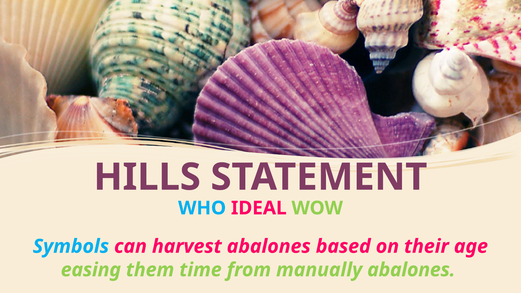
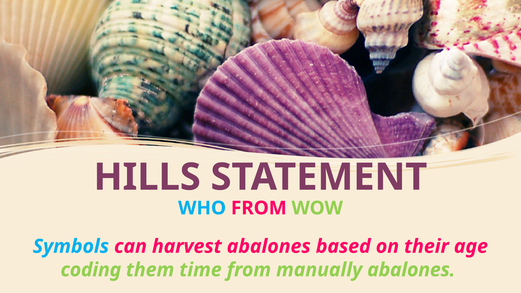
WHO IDEAL: IDEAL -> FROM
easing: easing -> coding
